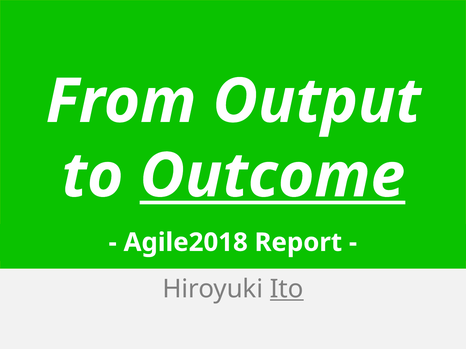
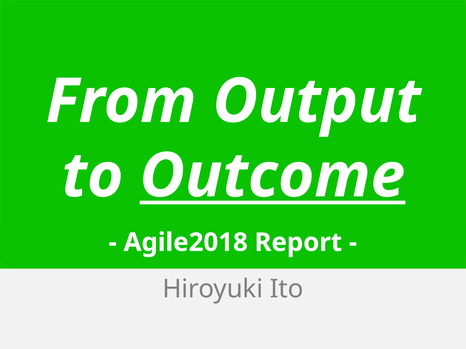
Ito underline: present -> none
